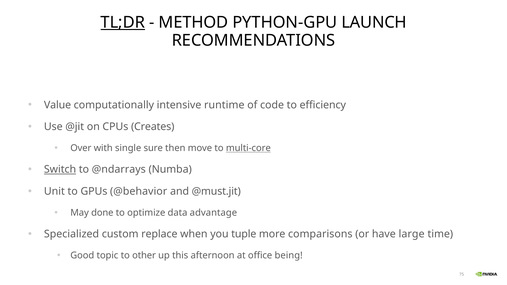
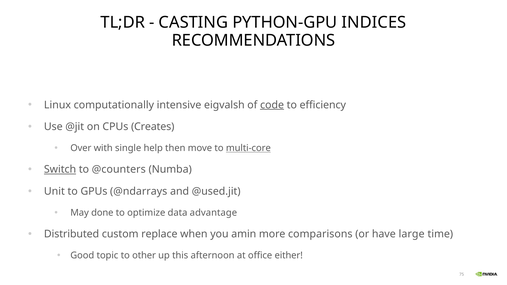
TL;DR underline: present -> none
METHOD: METHOD -> CASTING
LAUNCH: LAUNCH -> INDICES
Value: Value -> Linux
runtime: runtime -> eigvalsh
code underline: none -> present
sure: sure -> help
@ndarrays: @ndarrays -> @counters
@behavior: @behavior -> @ndarrays
@must.jit: @must.jit -> @used.jit
Specialized: Specialized -> Distributed
tuple: tuple -> amin
being: being -> either
